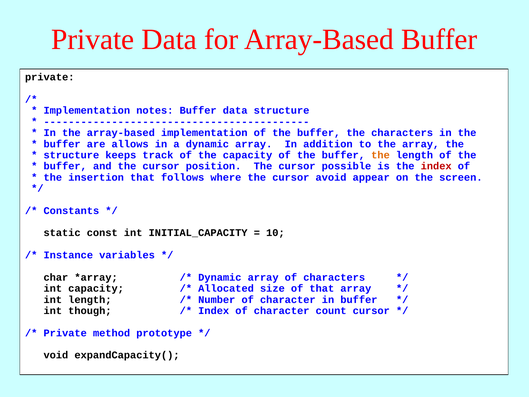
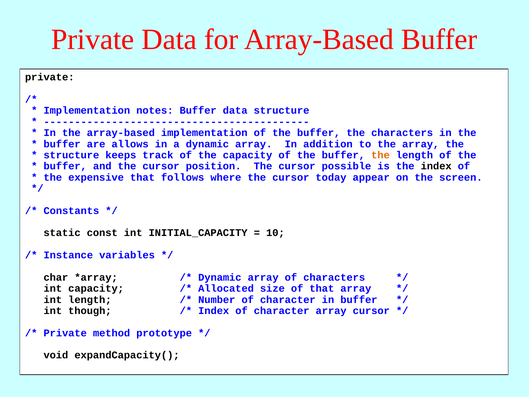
index at (436, 166) colour: red -> black
insertion: insertion -> expensive
avoid: avoid -> today
character count: count -> array
